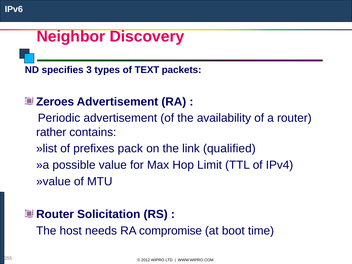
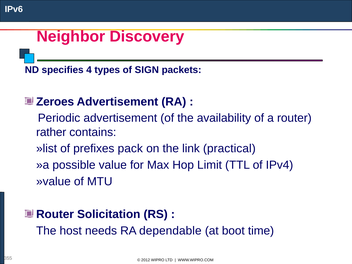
3: 3 -> 4
TEXT: TEXT -> SIGN
qualified: qualified -> practical
compromise: compromise -> dependable
